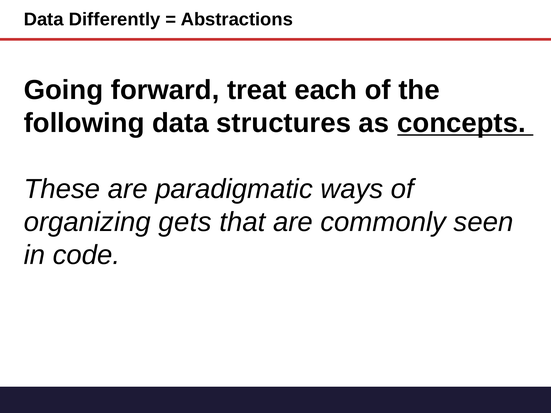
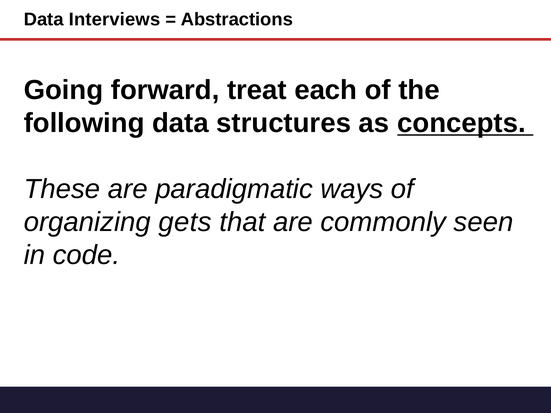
Differently: Differently -> Interviews
